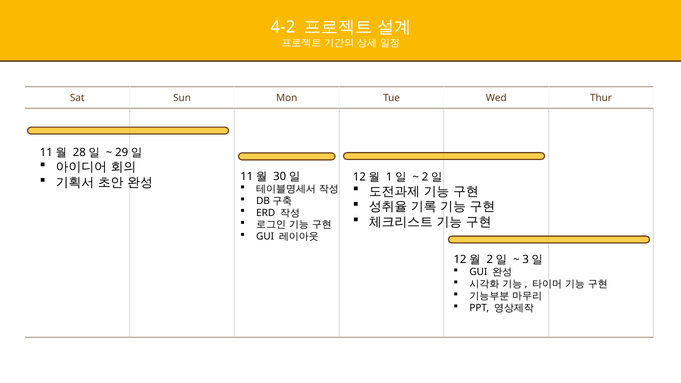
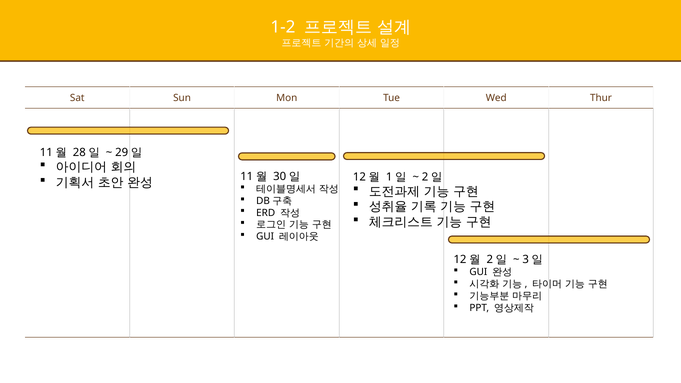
4-2: 4-2 -> 1-2
